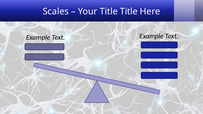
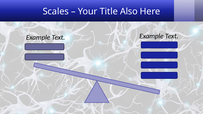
Title Title: Title -> Also
